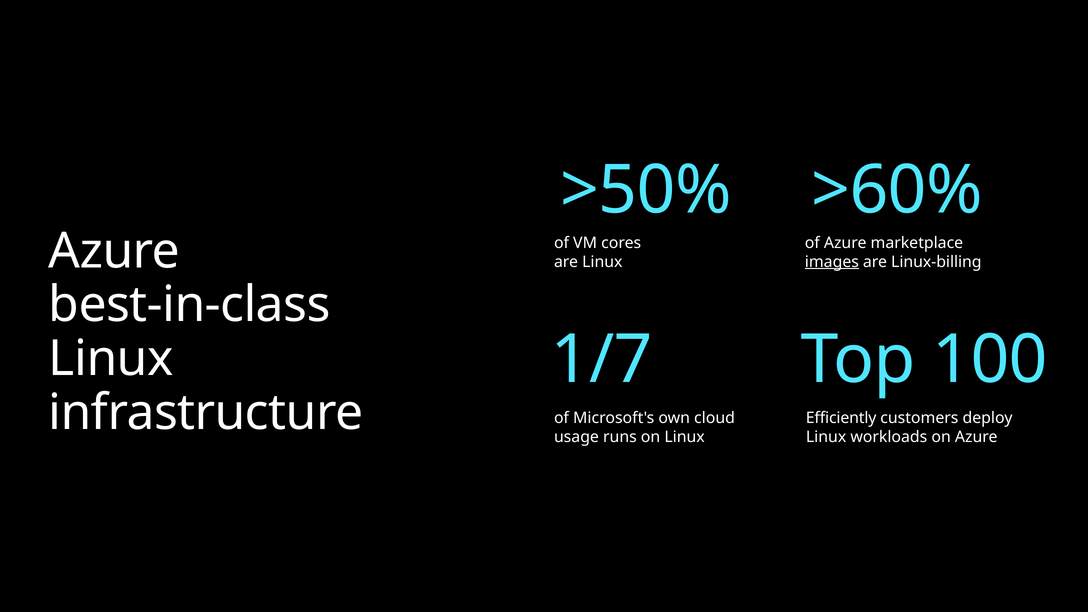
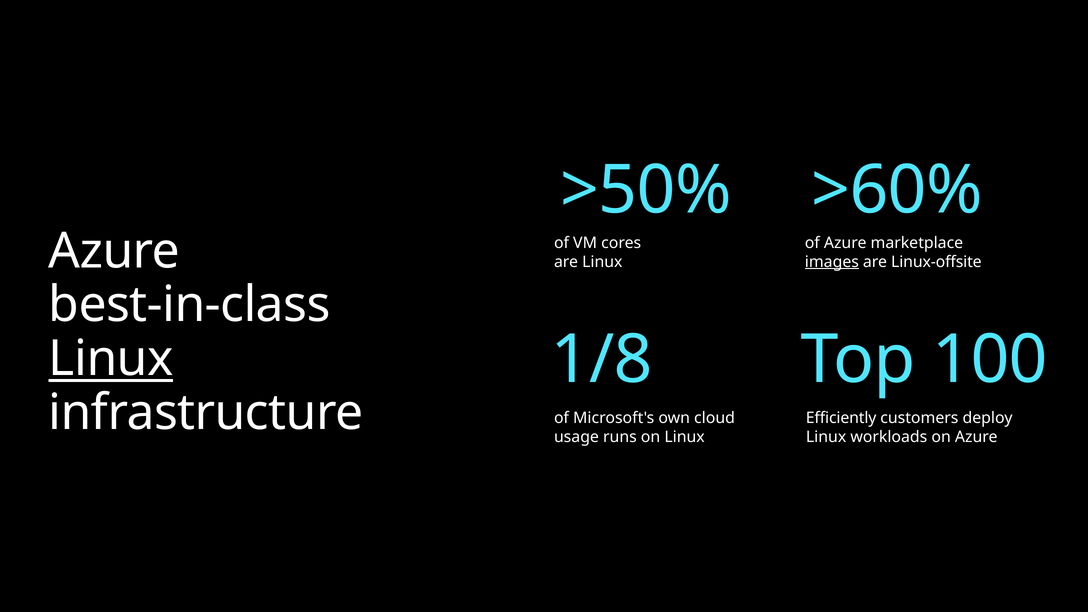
Linux-billing: Linux-billing -> Linux-offsite
1/7: 1/7 -> 1/8
Linux at (111, 359) underline: none -> present
